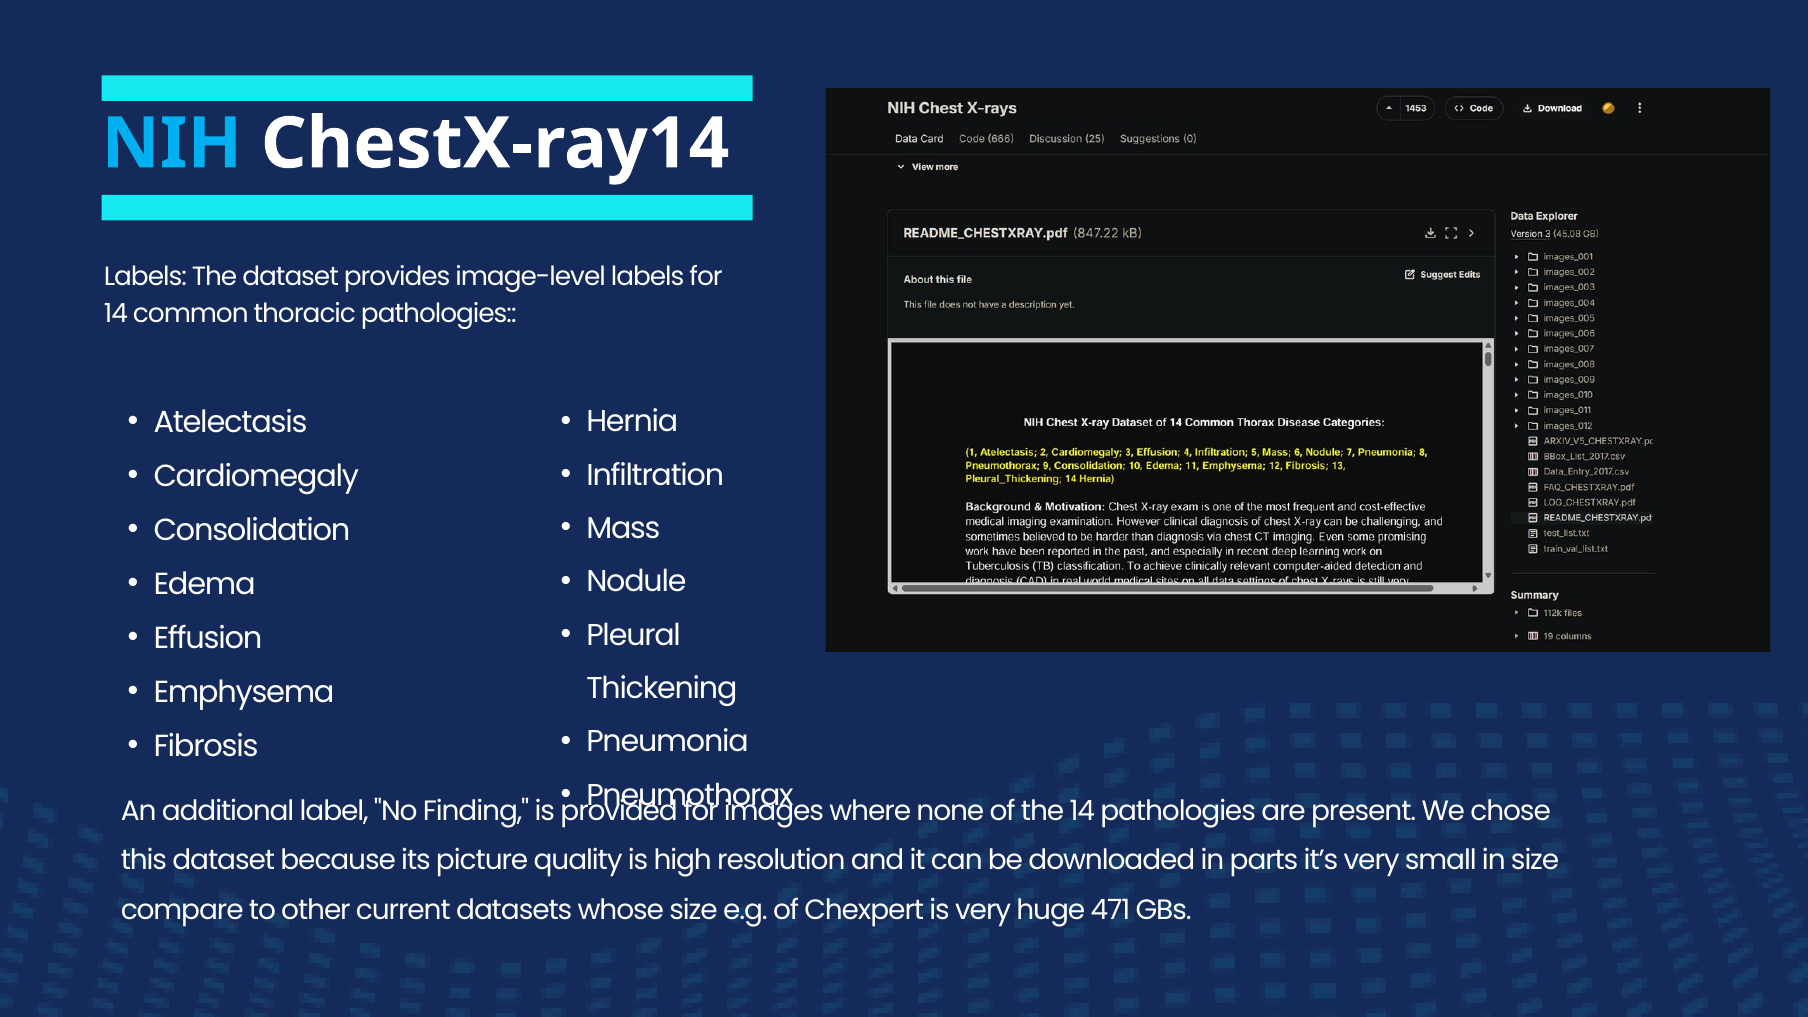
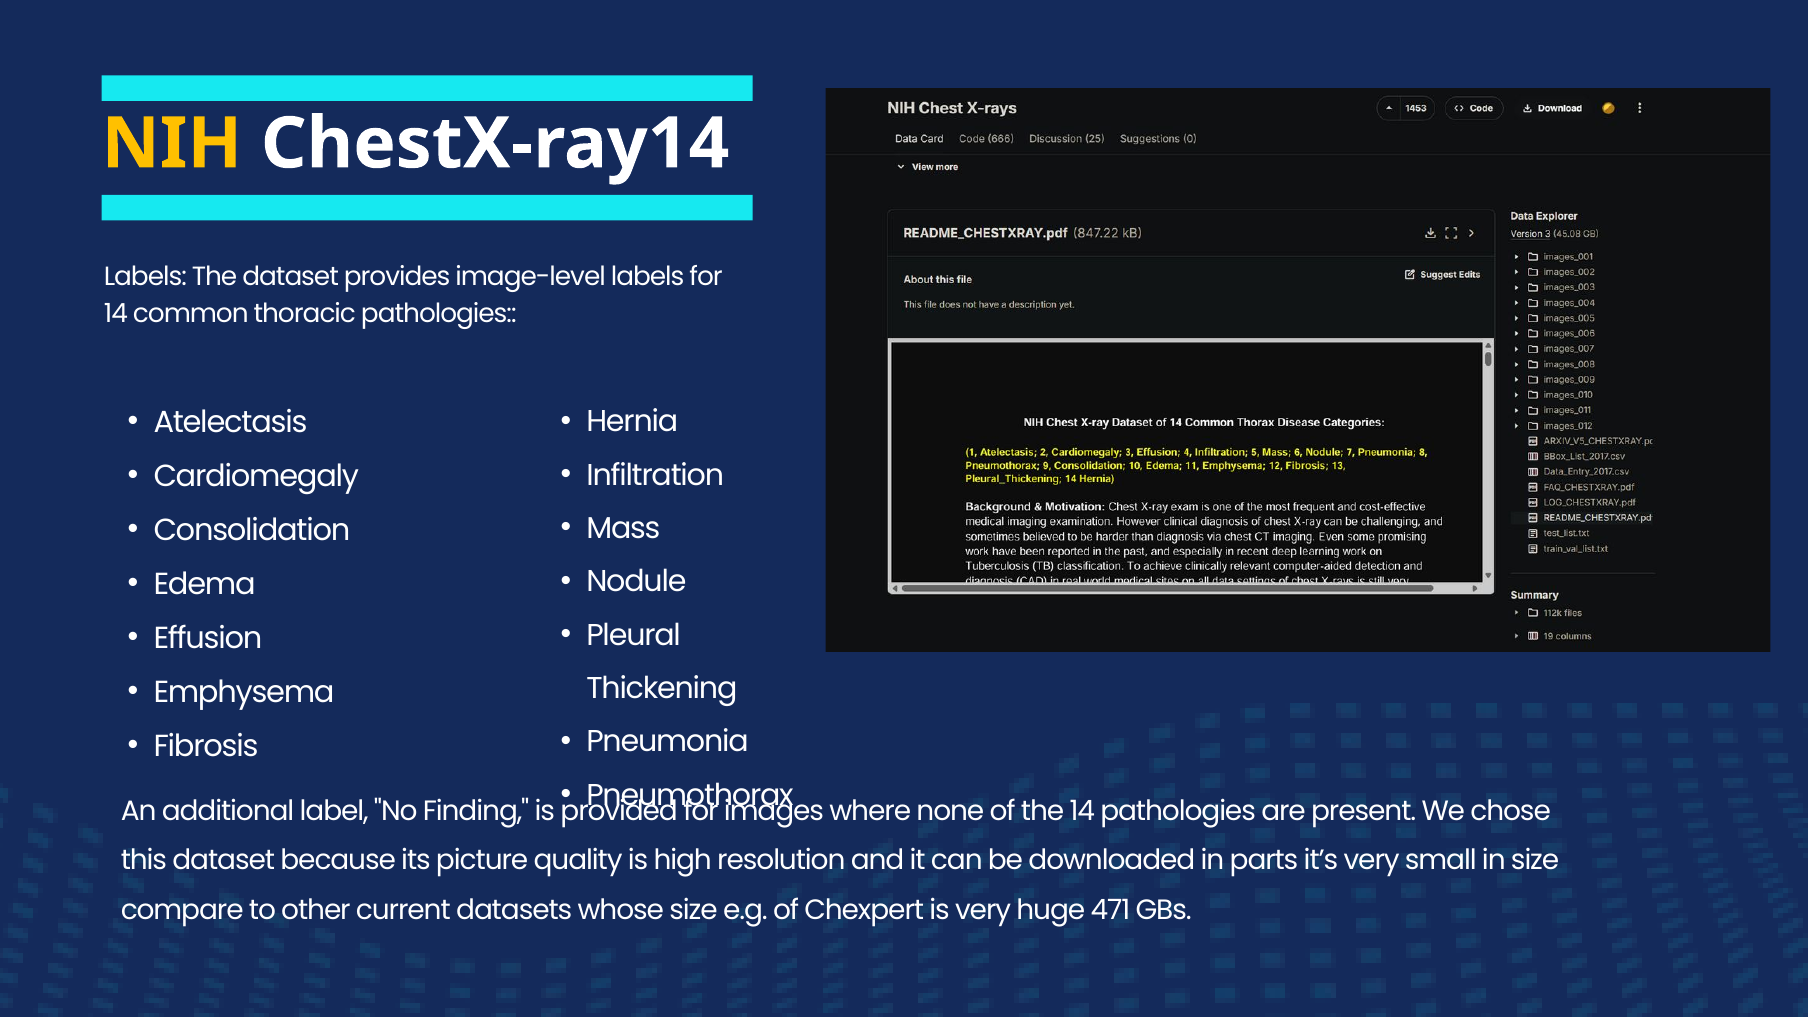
NIH colour: light blue -> yellow
